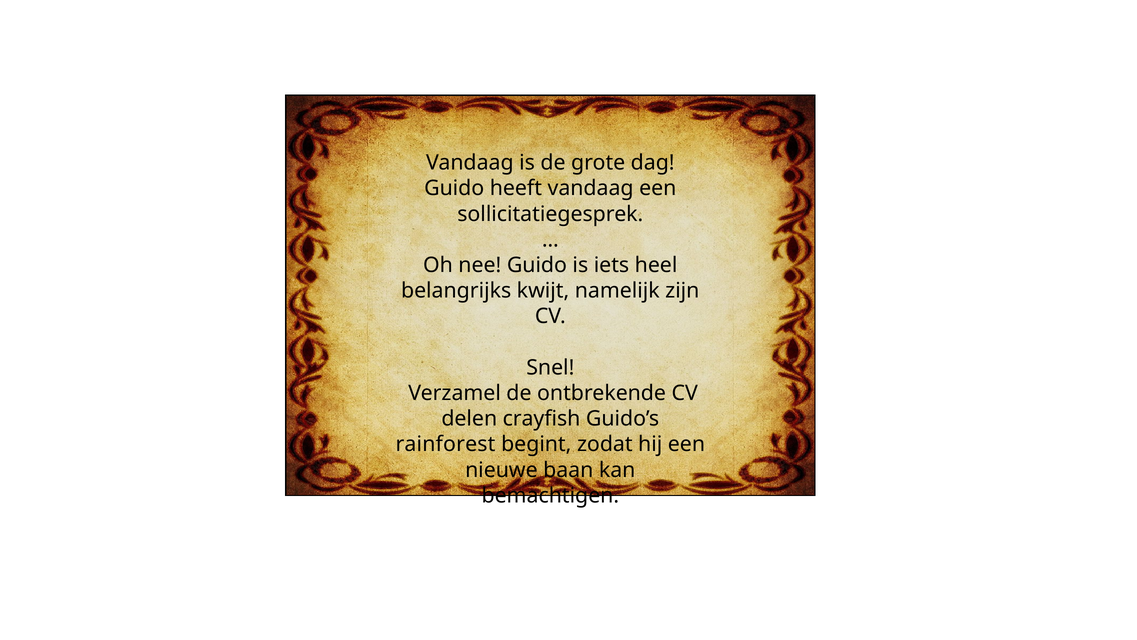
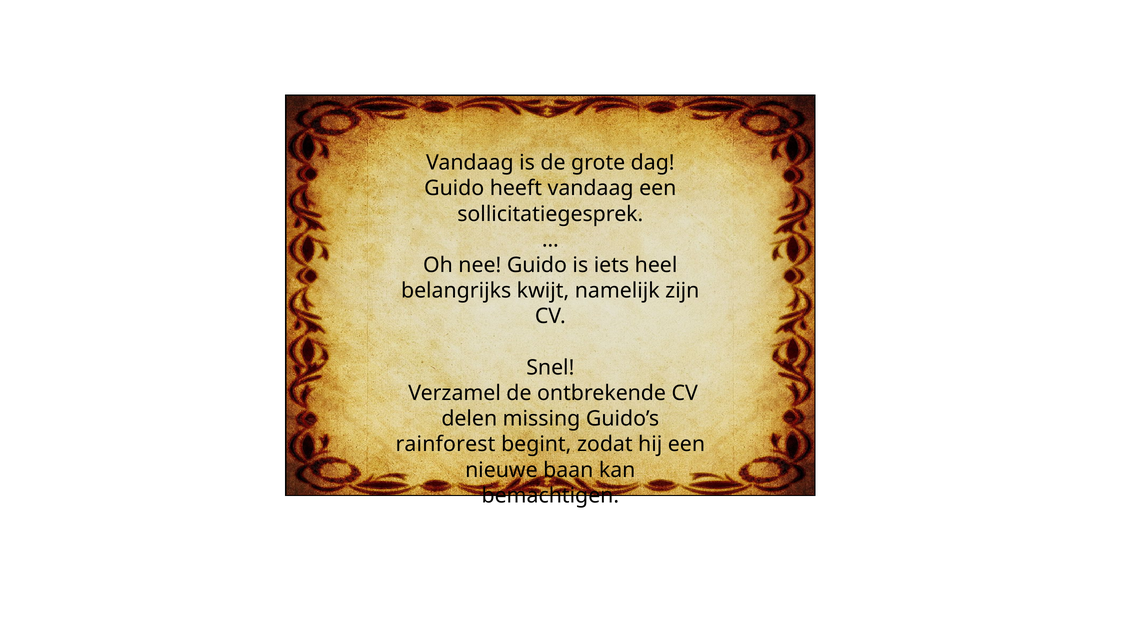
crayfish: crayfish -> missing
